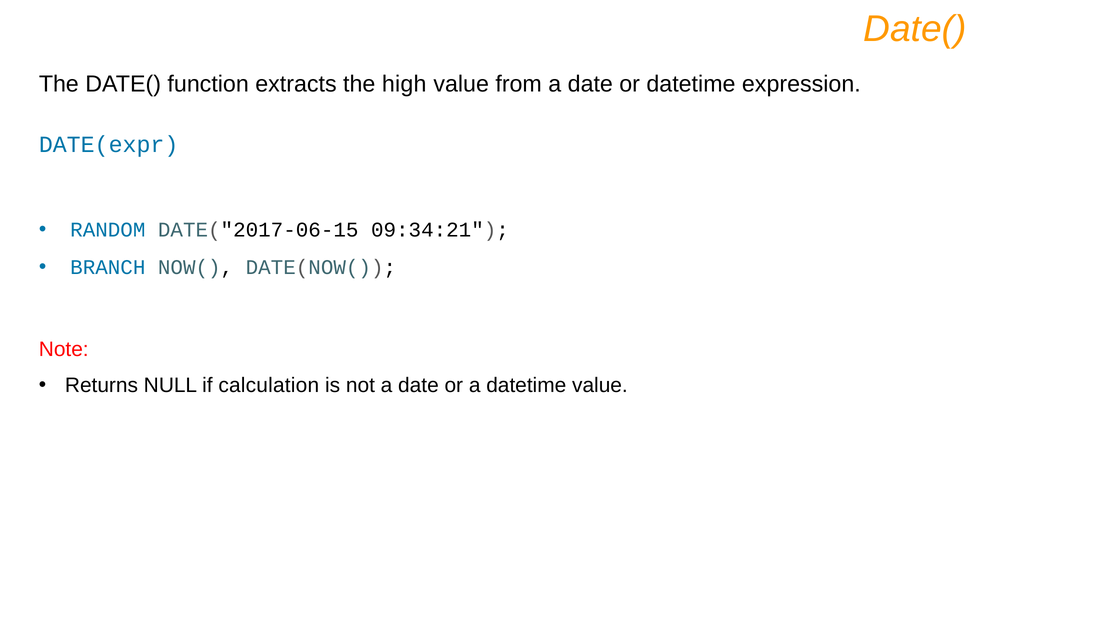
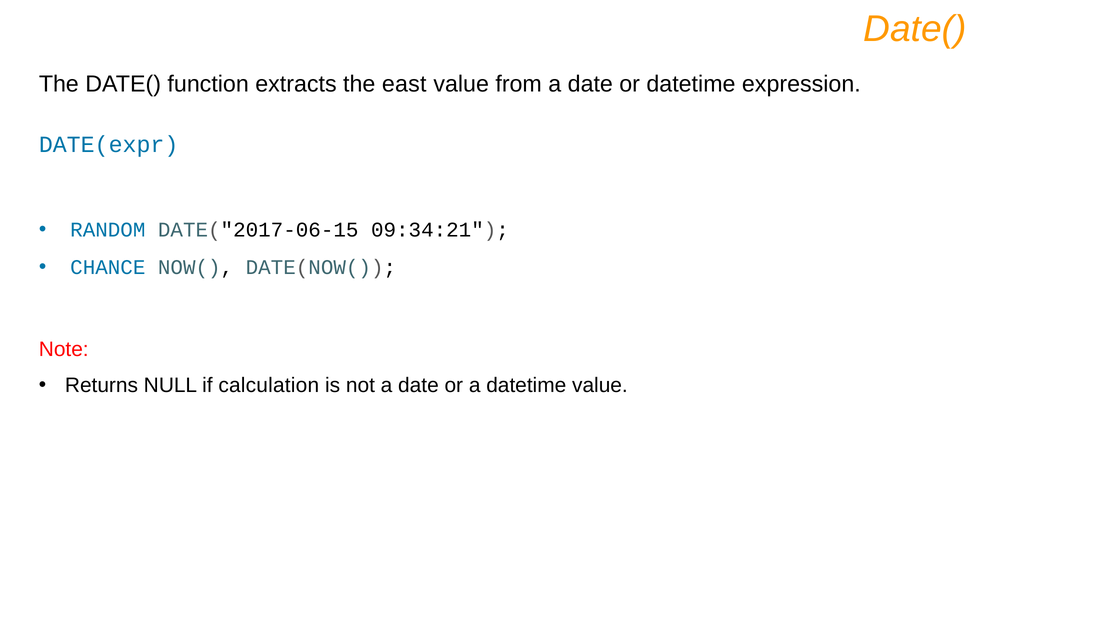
high: high -> east
BRANCH: BRANCH -> CHANCE
